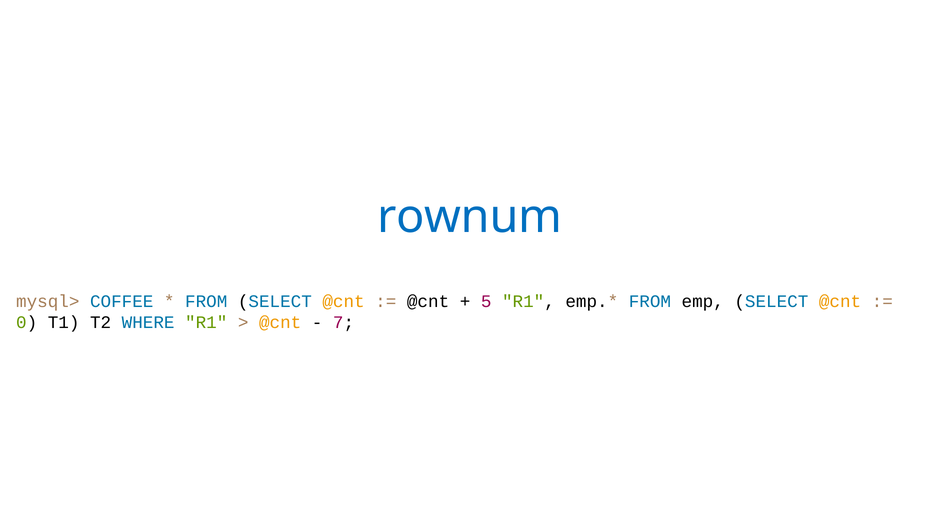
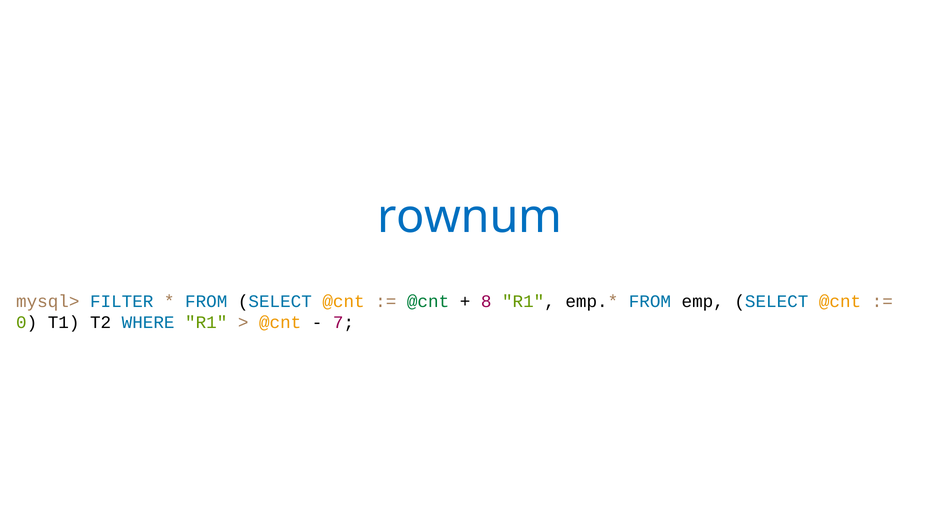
COFFEE: COFFEE -> FILTER
@cnt at (428, 302) colour: black -> green
5: 5 -> 8
